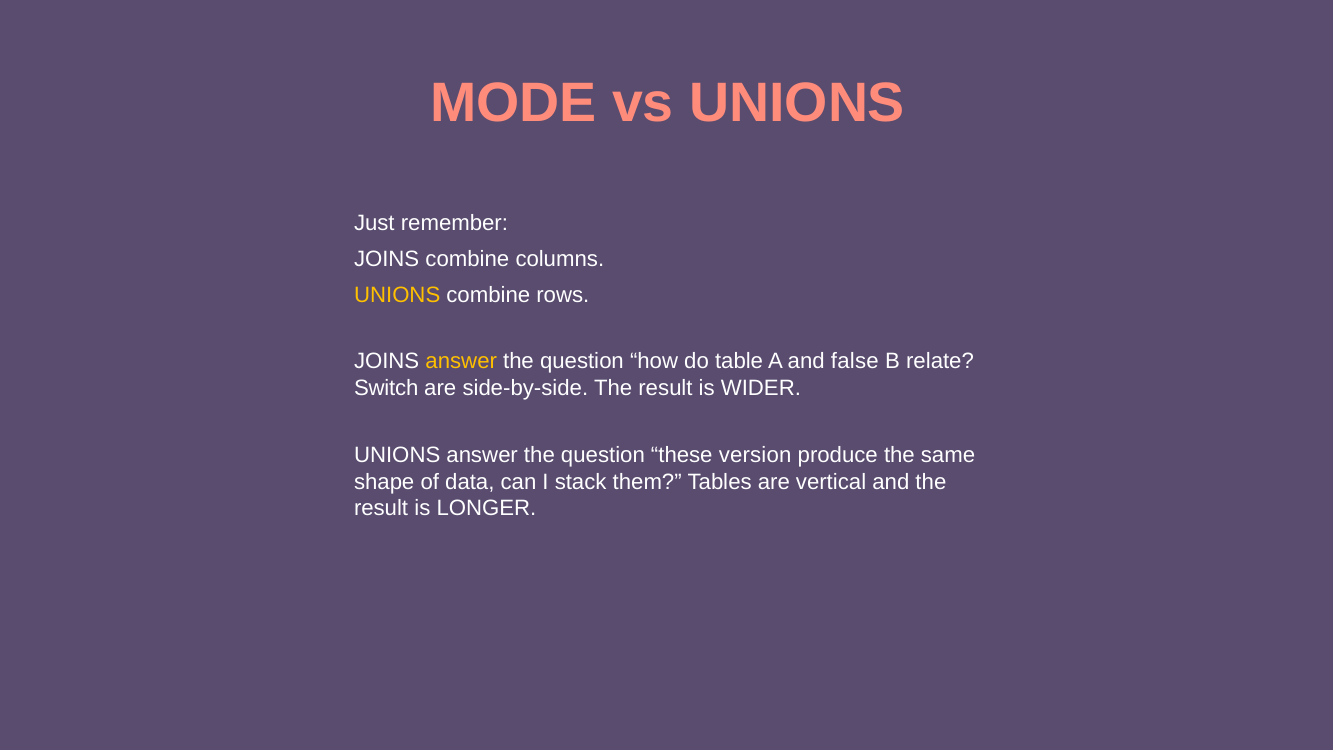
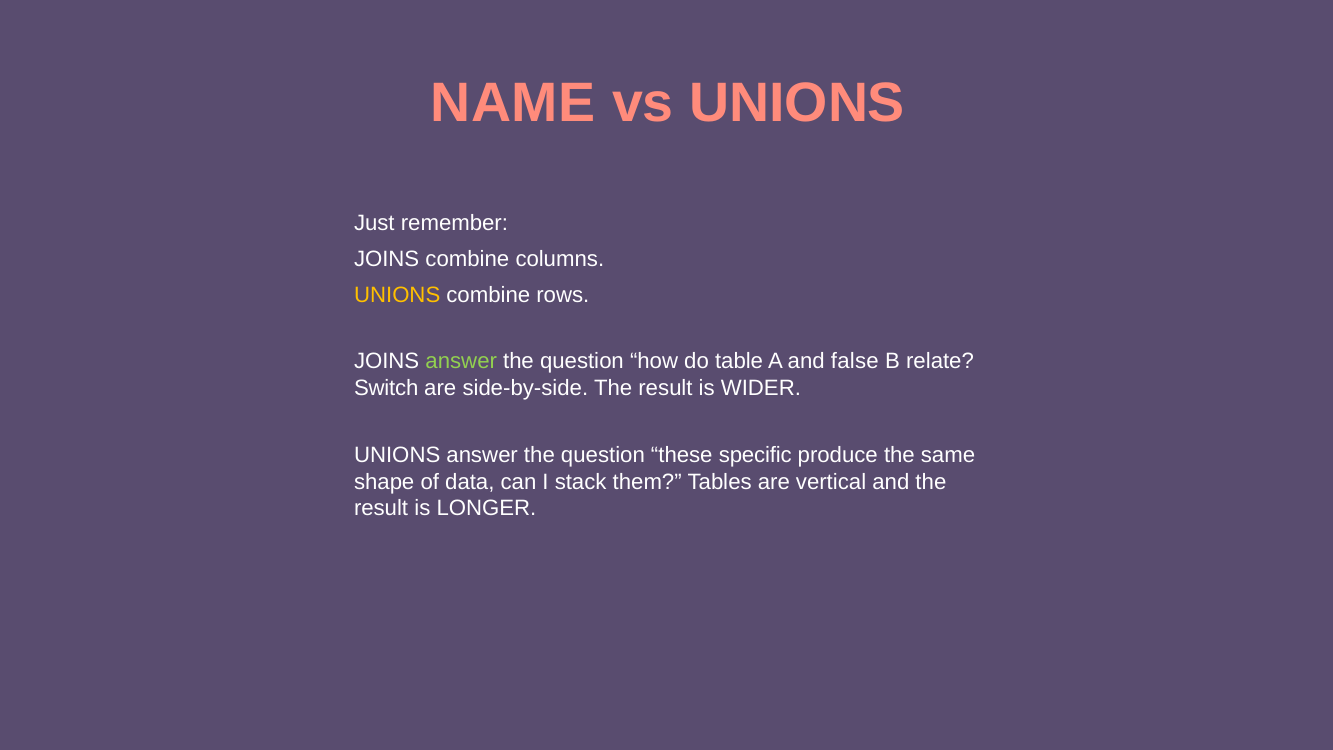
MODE: MODE -> NAME
answer at (461, 362) colour: yellow -> light green
version: version -> specific
